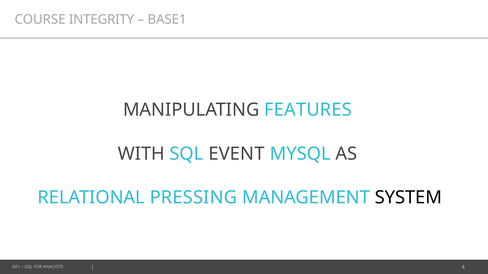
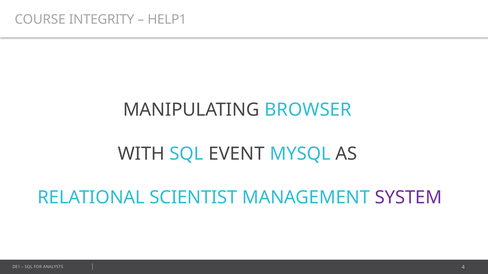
BASE1: BASE1 -> HELP1
FEATURES: FEATURES -> BROWSER
PRESSING: PRESSING -> SCIENTIST
SYSTEM colour: black -> purple
